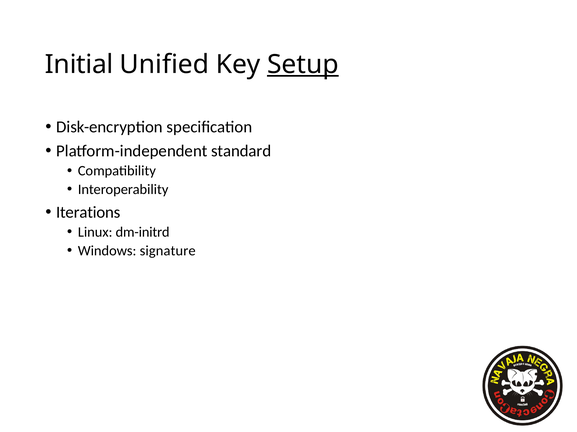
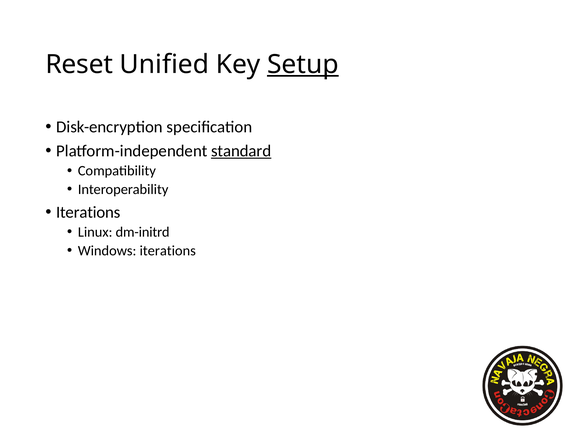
Initial: Initial -> Reset
standard underline: none -> present
Windows signature: signature -> iterations
